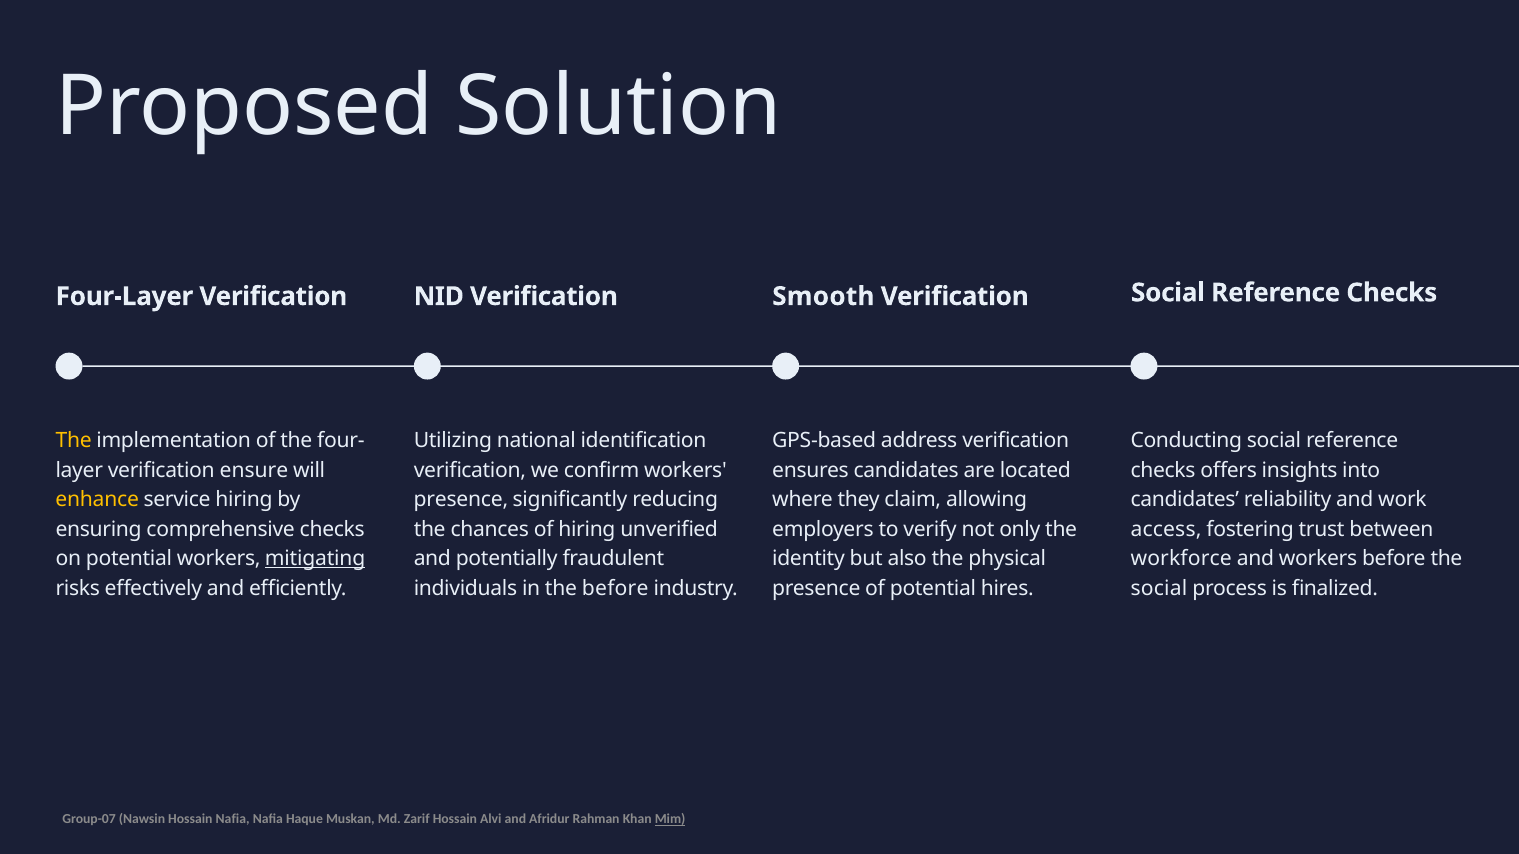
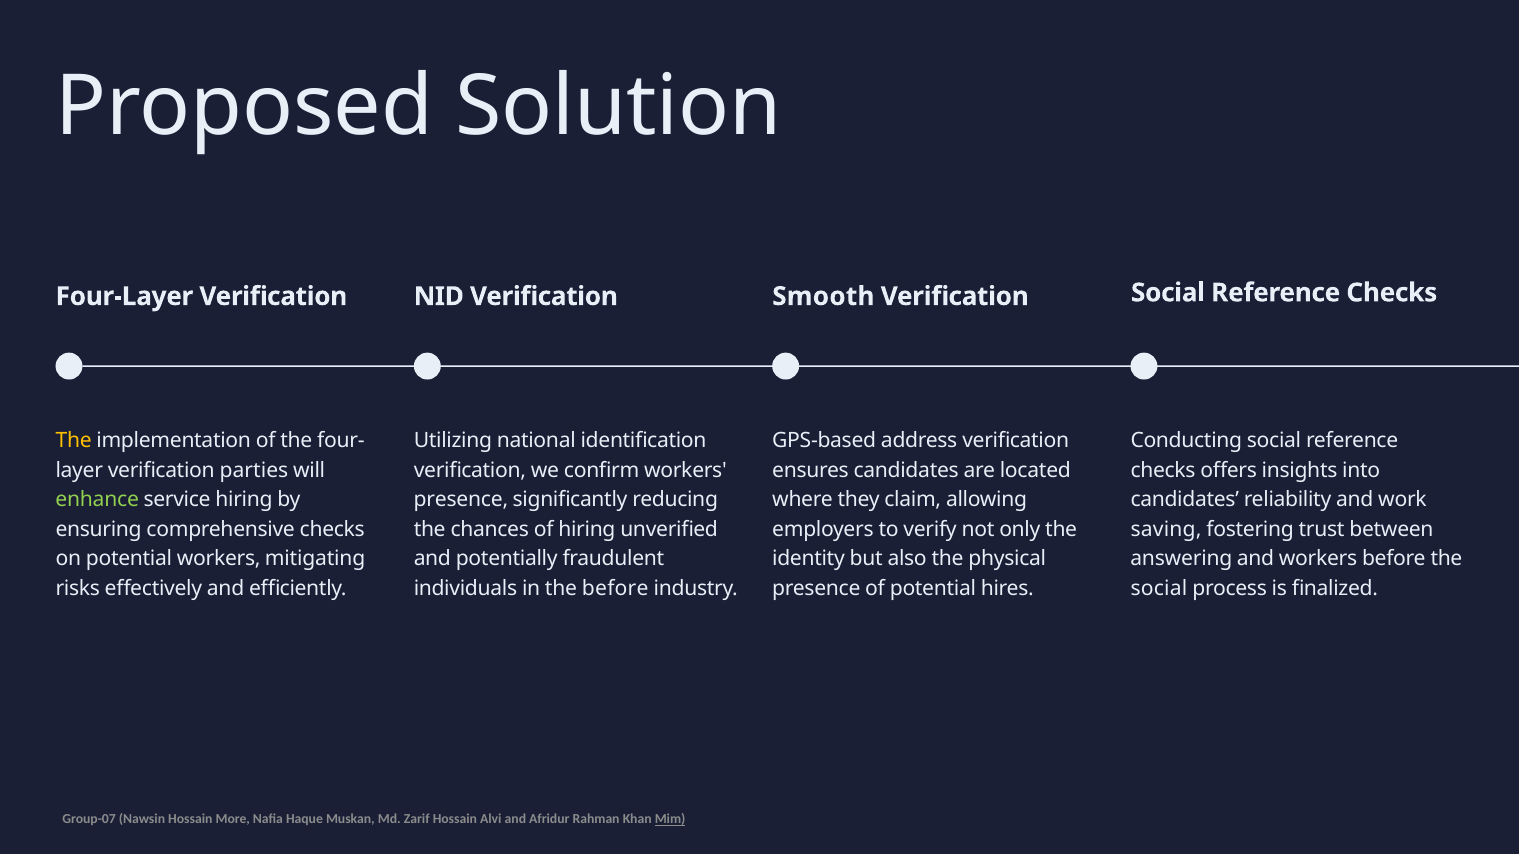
ensure: ensure -> parties
enhance colour: yellow -> light green
access: access -> saving
mitigating underline: present -> none
workforce: workforce -> answering
Hossain Nafia: Nafia -> More
